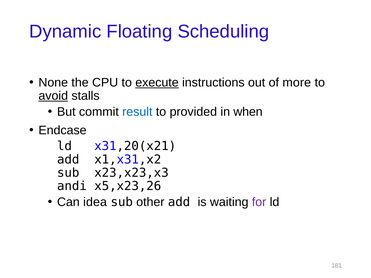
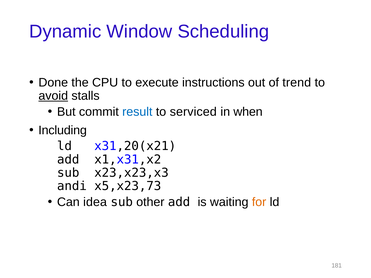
Floating: Floating -> Window
None: None -> Done
execute underline: present -> none
more: more -> trend
provided: provided -> serviced
Endcase: Endcase -> Including
x5,x23,26: x5,x23,26 -> x5,x23,73
for colour: purple -> orange
